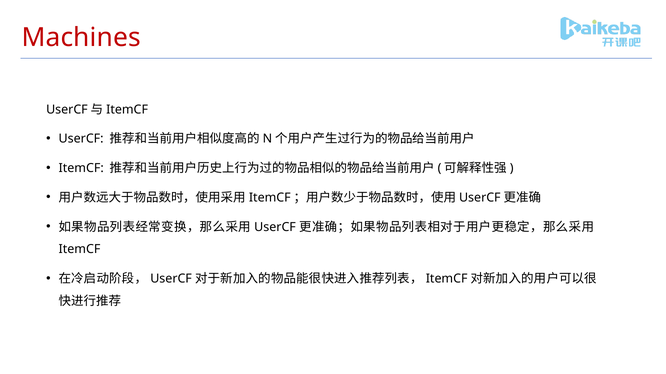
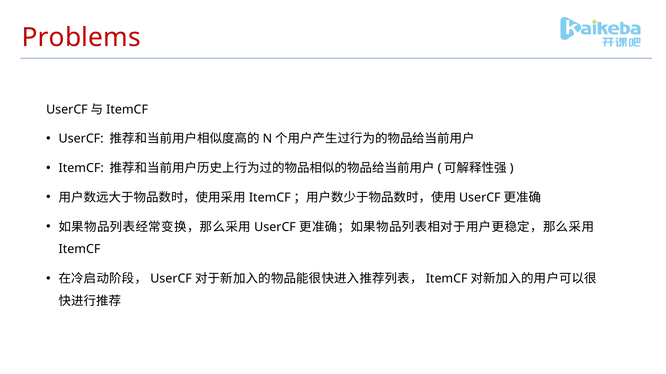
Machines: Machines -> Problems
